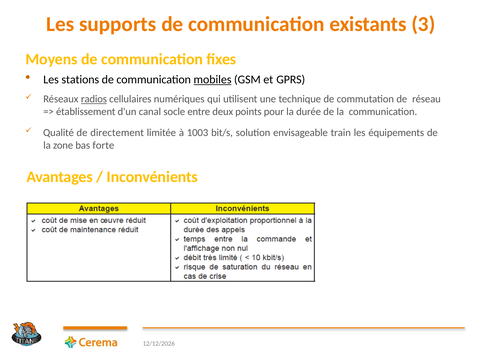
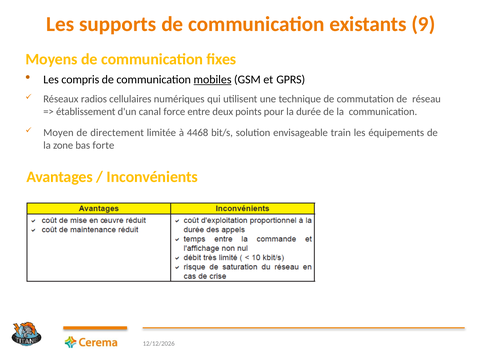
3: 3 -> 9
stations: stations -> compris
radios underline: present -> none
socle: socle -> force
Qualité: Qualité -> Moyen
1003: 1003 -> 4468
